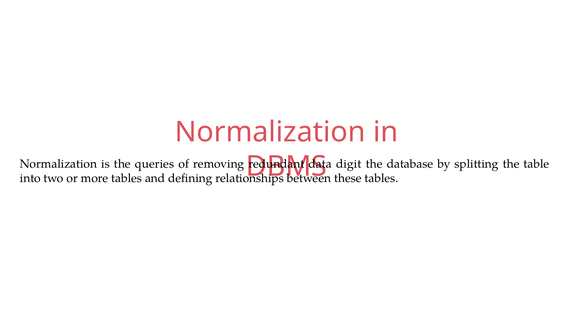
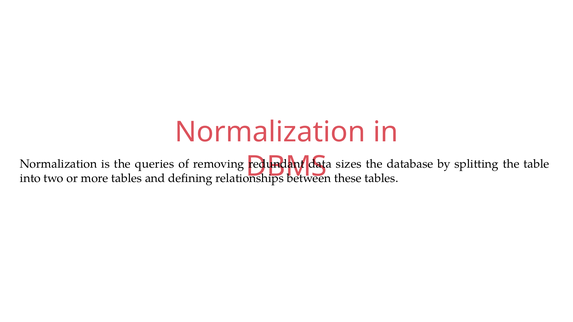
digit: digit -> sizes
